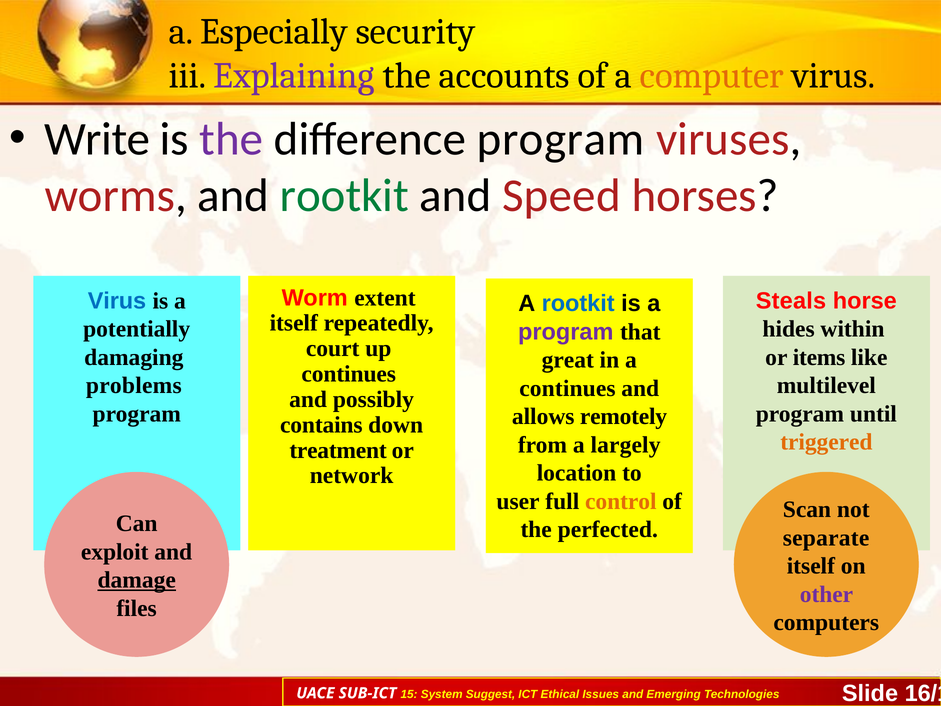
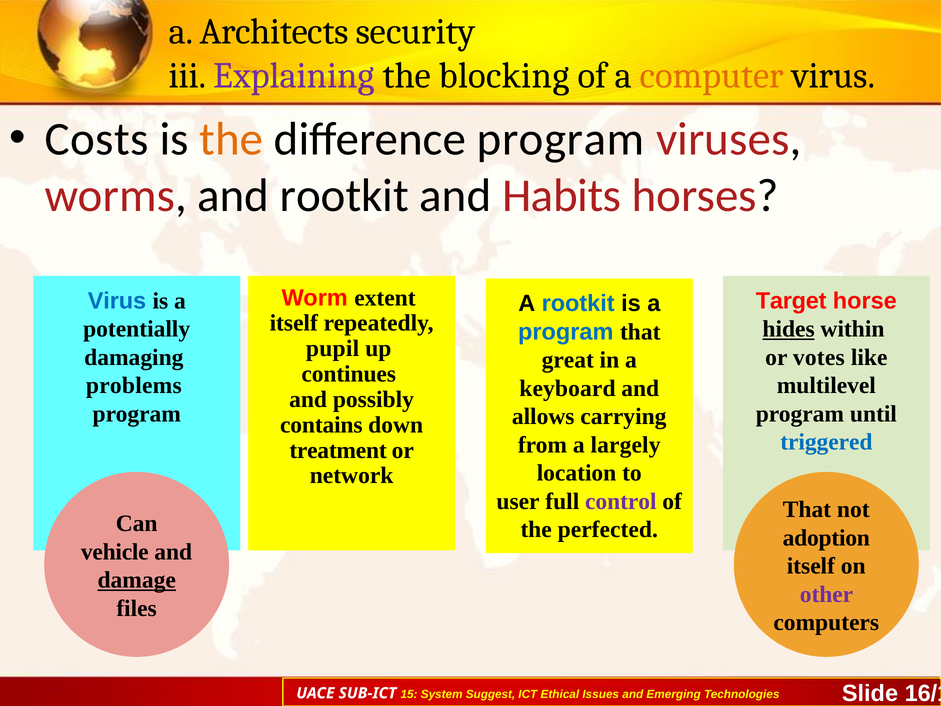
Especially: Especially -> Architects
accounts: accounts -> blocking
Write: Write -> Costs
the at (231, 139) colour: purple -> orange
rootkit at (344, 196) colour: green -> black
Speed: Speed -> Habits
Steals: Steals -> Target
hides underline: none -> present
program at (566, 332) colour: purple -> blue
court: court -> pupil
items: items -> votes
continues at (567, 388): continues -> keyboard
remotely: remotely -> carrying
triggered colour: orange -> blue
control colour: orange -> purple
Scan at (807, 509): Scan -> That
separate: separate -> adoption
exploit: exploit -> vehicle
